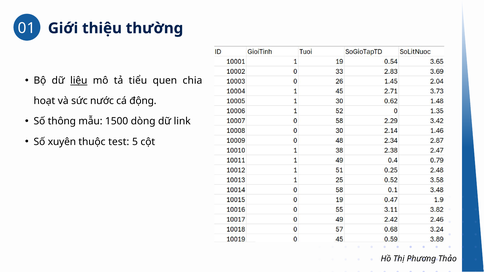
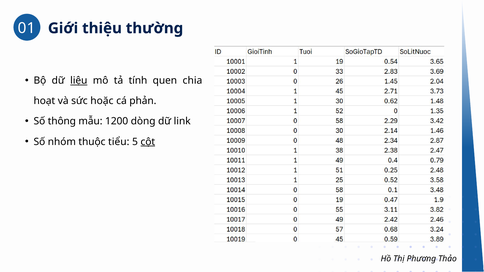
tiểu: tiểu -> tính
nước: nước -> hoặc
động: động -> phản
1500: 1500 -> 1200
xuyên: xuyên -> nhóm
test: test -> tiểu
cột underline: none -> present
